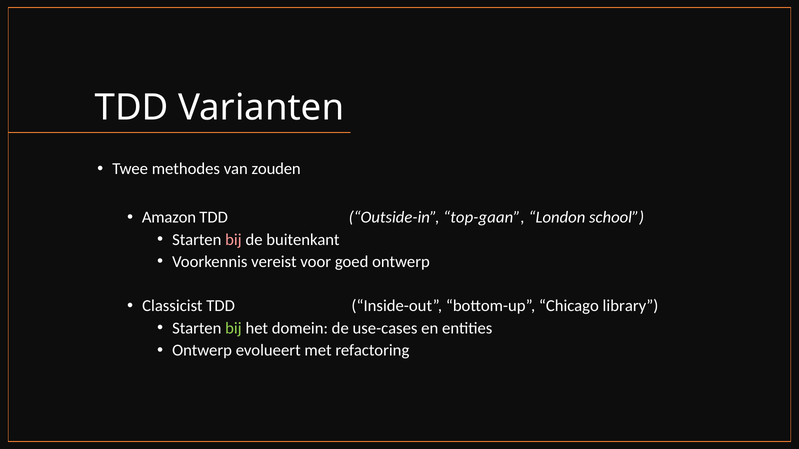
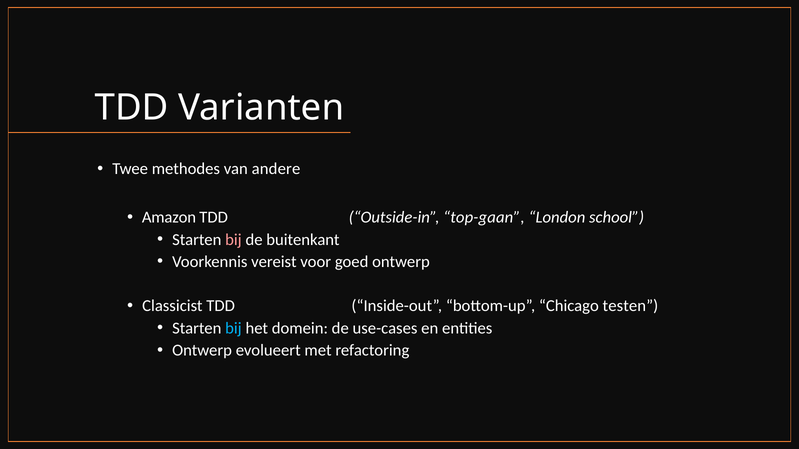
zouden: zouden -> andere
library: library -> testen
bij at (233, 328) colour: light green -> light blue
